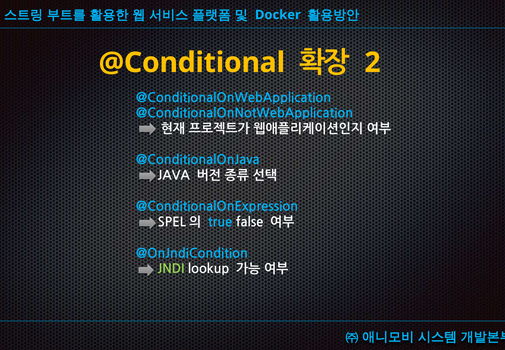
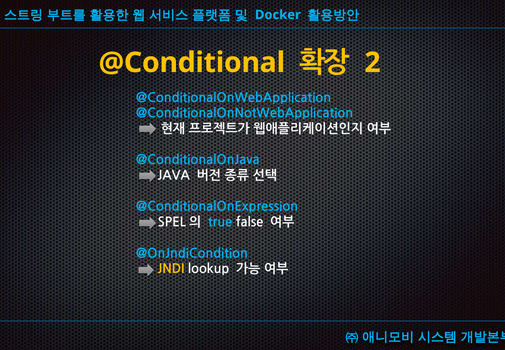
JNDI colour: light green -> yellow
